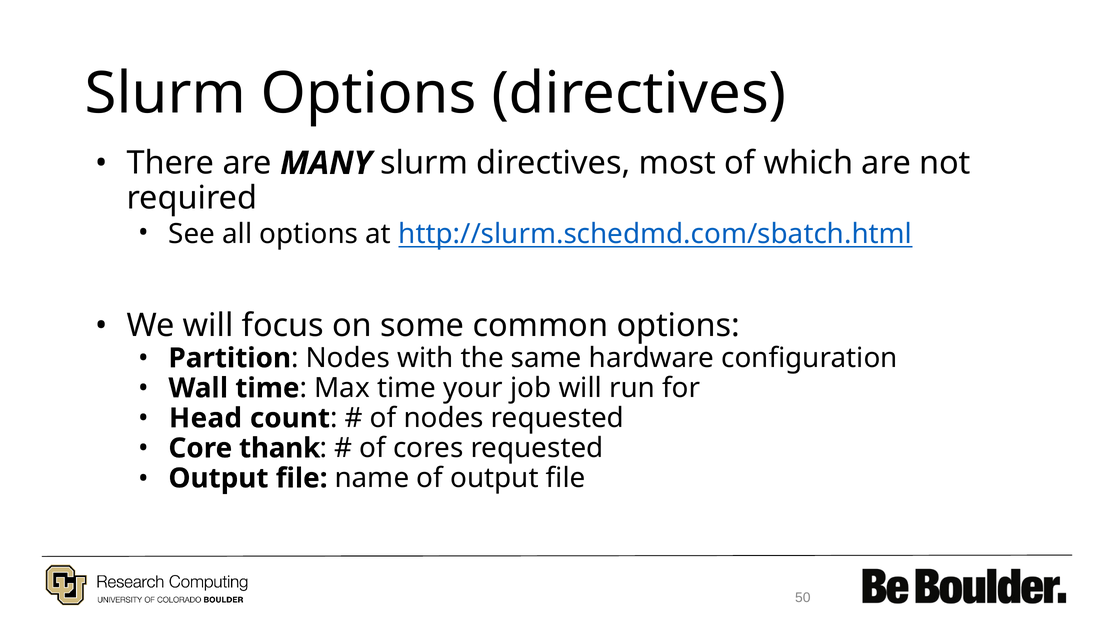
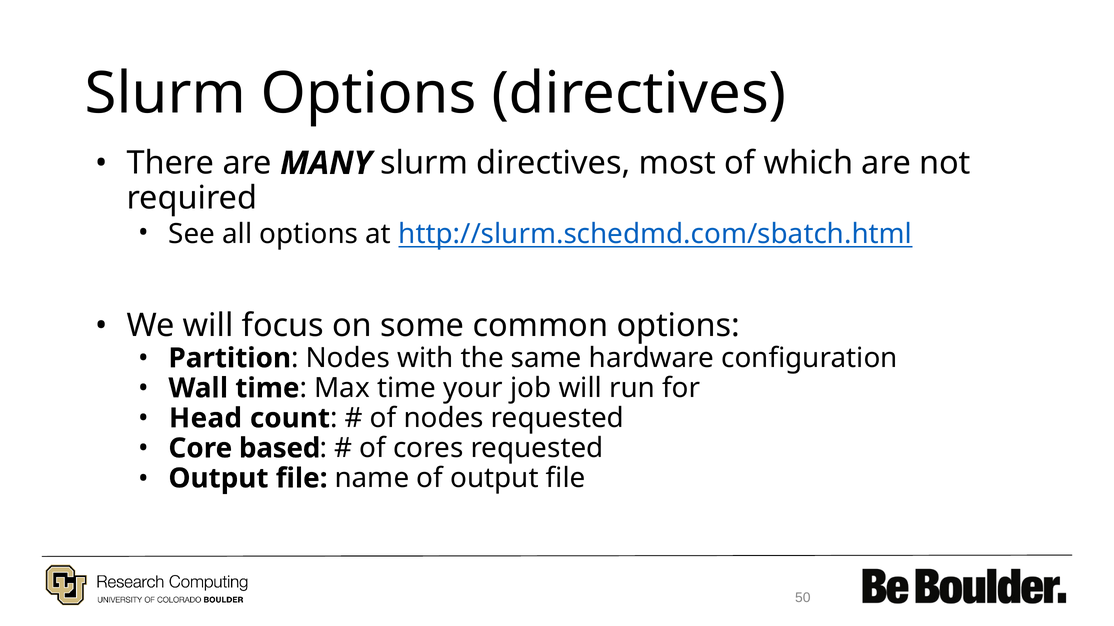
thank: thank -> based
